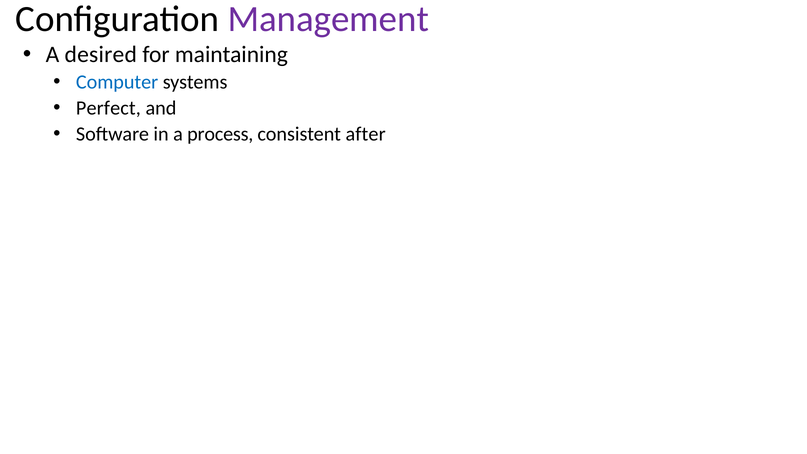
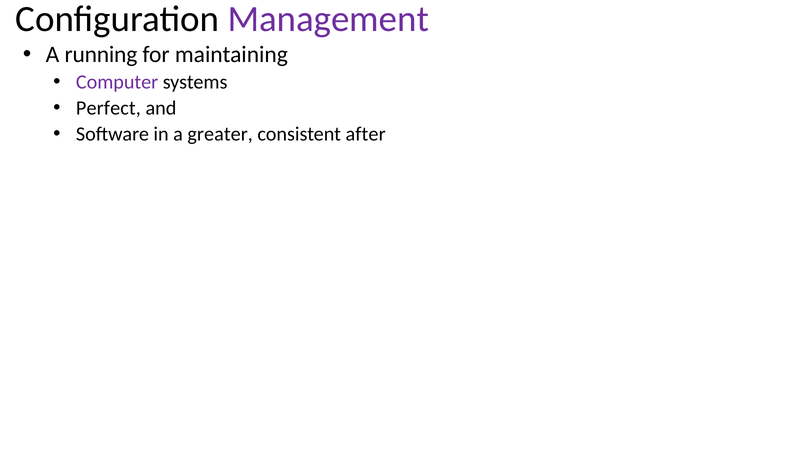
desired: desired -> running
Computer colour: blue -> purple
process: process -> greater
